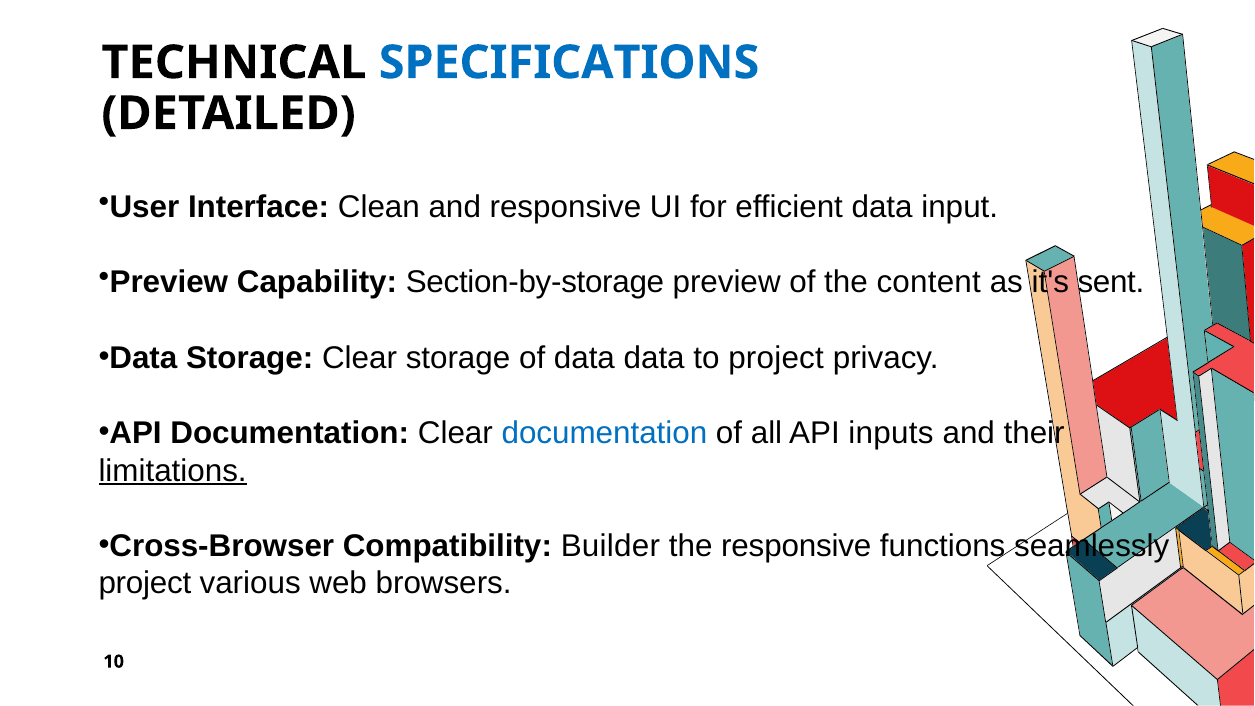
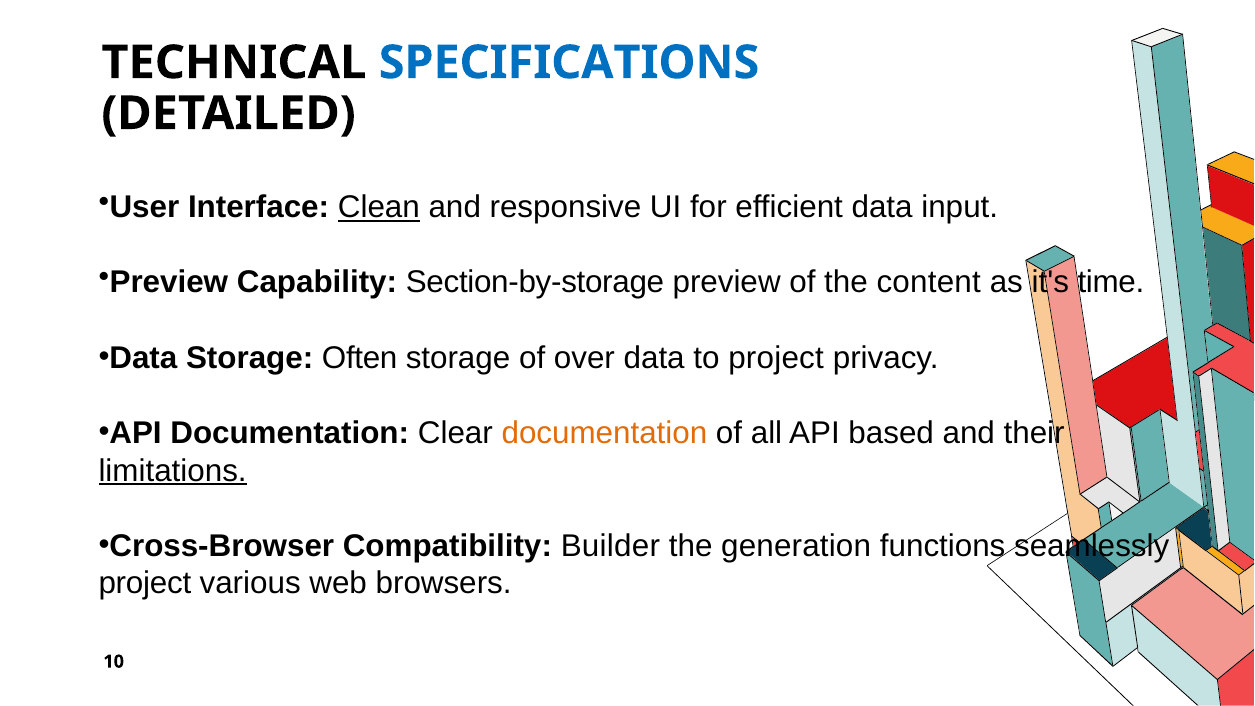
Clean underline: none -> present
sent: sent -> time
Storage Clear: Clear -> Often
of data: data -> over
documentation at (604, 433) colour: blue -> orange
inputs: inputs -> based
the responsive: responsive -> generation
